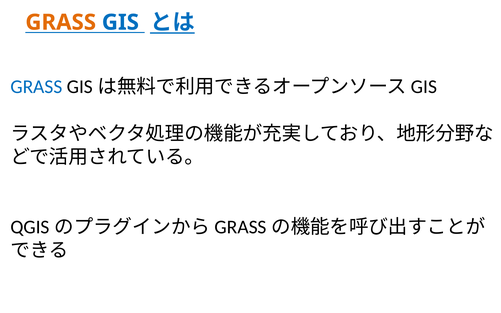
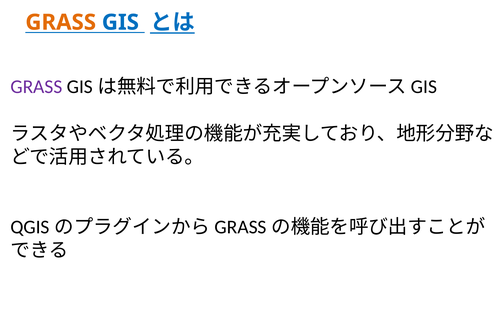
GRASS at (36, 87) colour: blue -> purple
